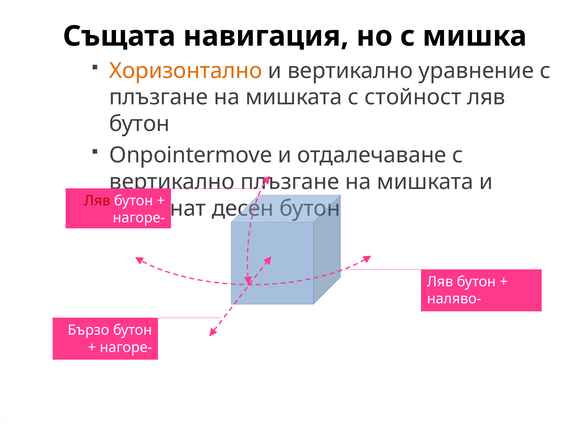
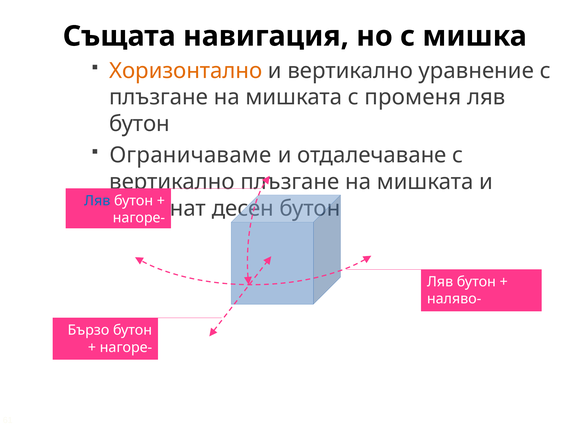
стойност: стойност -> променя
Onpointermove: Onpointermove -> Ограничаваме
Ляв at (97, 201) colour: red -> blue
